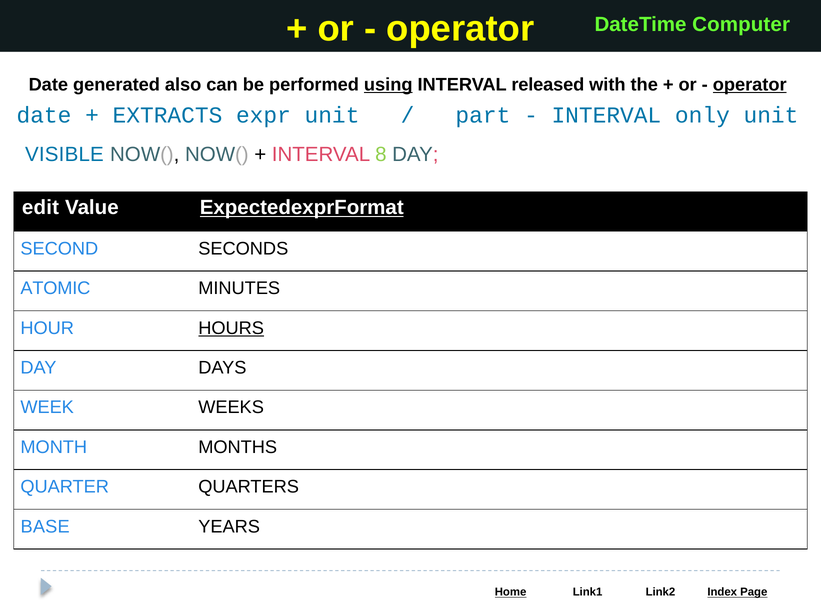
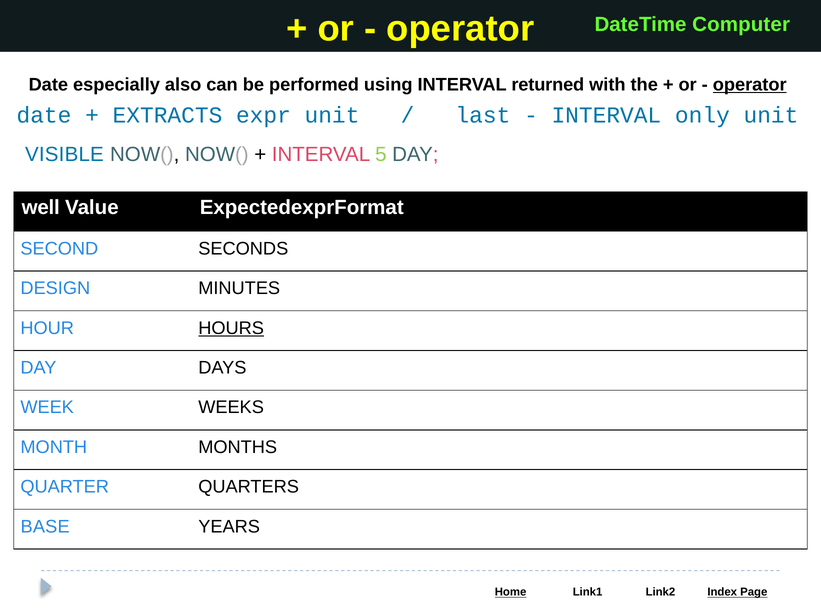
generated: generated -> especially
using underline: present -> none
released: released -> returned
part: part -> last
8: 8 -> 5
edit: edit -> well
ExpectedexprFormat underline: present -> none
ATOMIC: ATOMIC -> DESIGN
